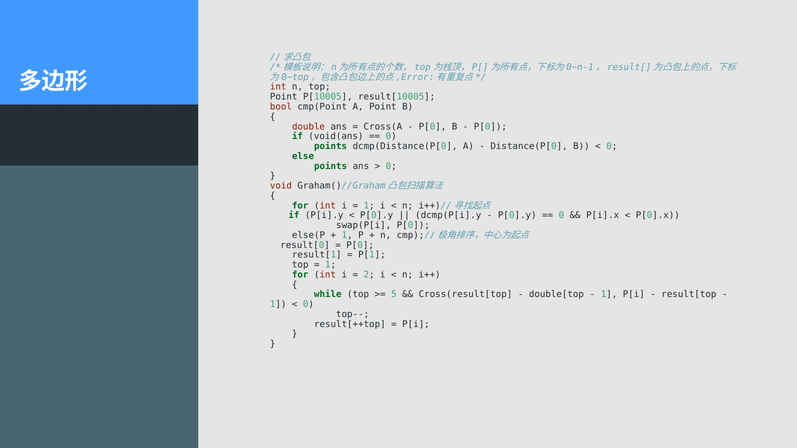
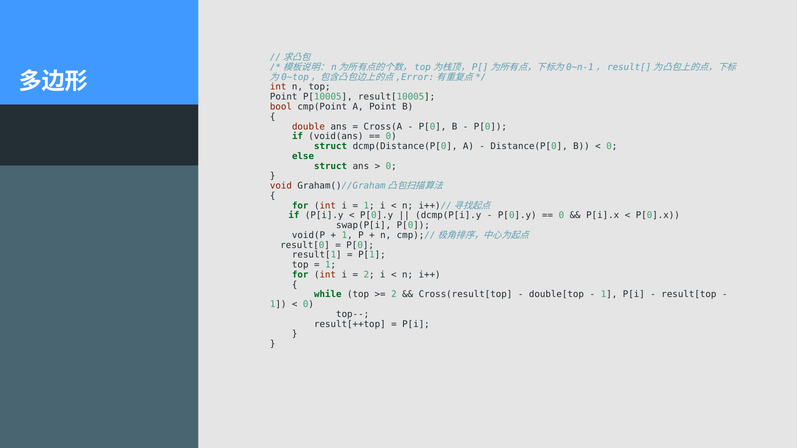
points at (331, 146): points -> struct
points at (331, 166): points -> struct
else(P: else(P -> void(P
5 at (394, 295): 5 -> 2
